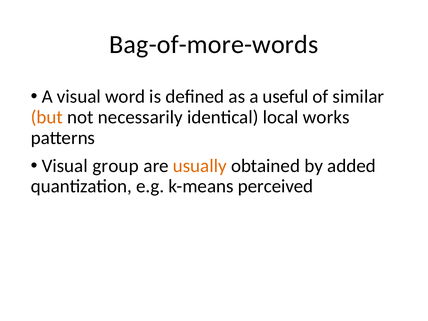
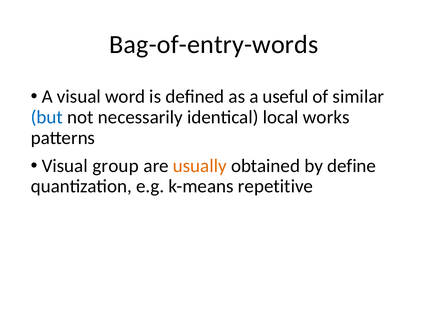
Bag-of-more-words: Bag-of-more-words -> Bag-of-entry-words
but colour: orange -> blue
added: added -> define
perceived: perceived -> repetitive
